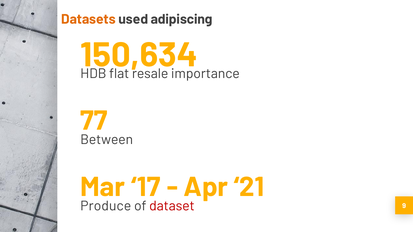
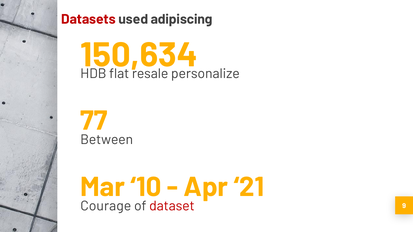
Datasets colour: orange -> red
importance: importance -> personalize
17: 17 -> 10
Produce: Produce -> Courage
